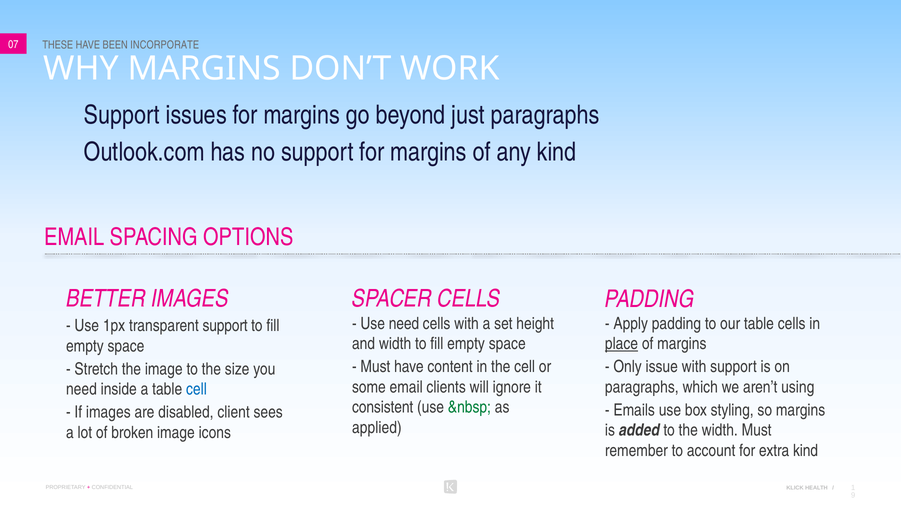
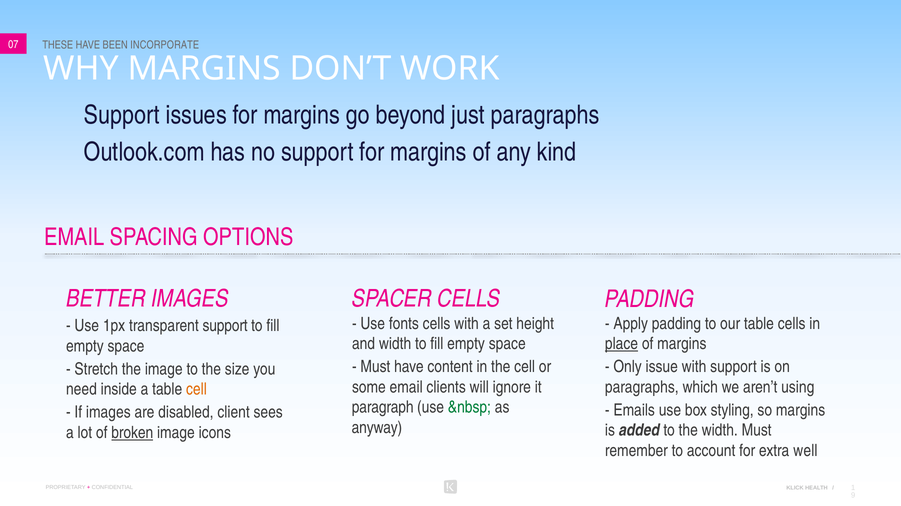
Use need: need -> fonts
cell at (196, 390) colour: blue -> orange
consistent: consistent -> paragraph
applied: applied -> anyway
broken underline: none -> present
extra kind: kind -> well
